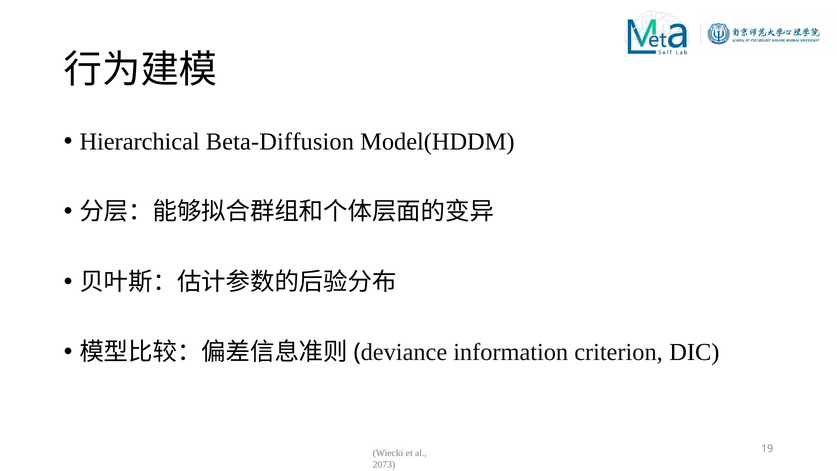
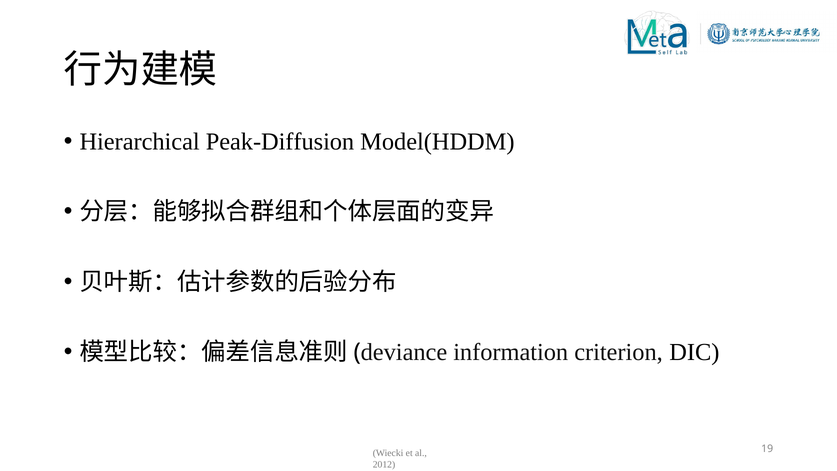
Beta-Diffusion: Beta-Diffusion -> Peak-Diffusion
2073: 2073 -> 2012
